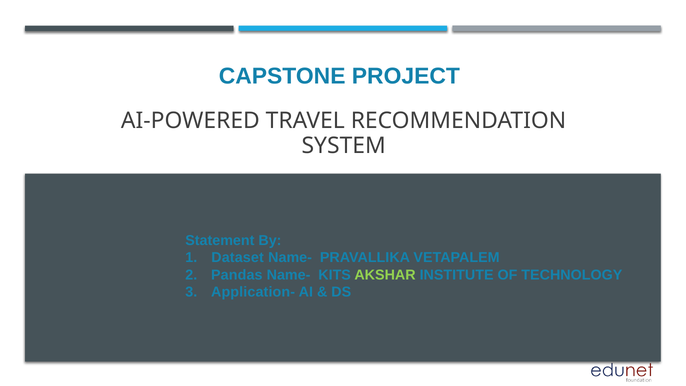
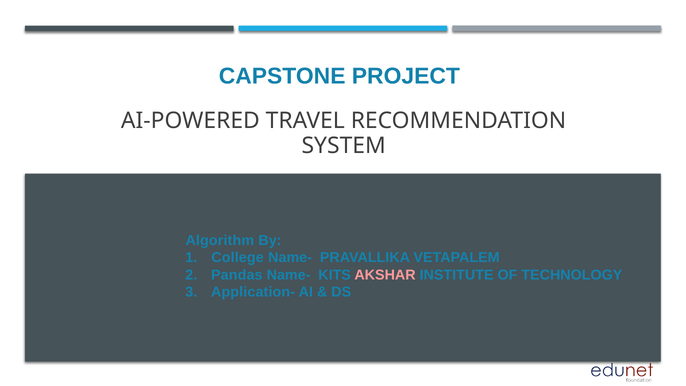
Statement: Statement -> Algorithm
Dataset: Dataset -> College
AKSHAR colour: light green -> pink
